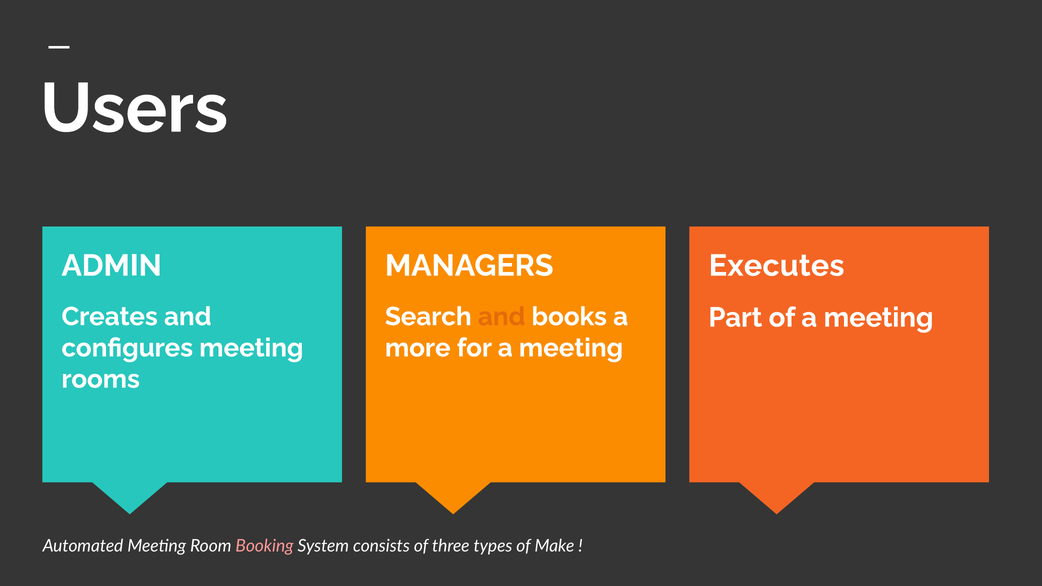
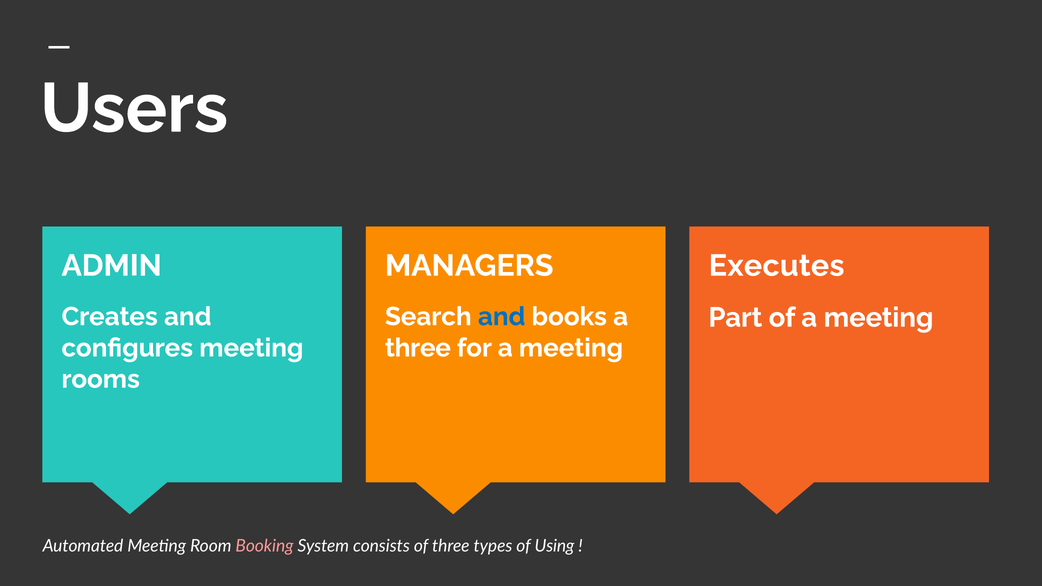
and at (502, 317) colour: orange -> blue
more at (418, 348): more -> three
Make: Make -> Using
